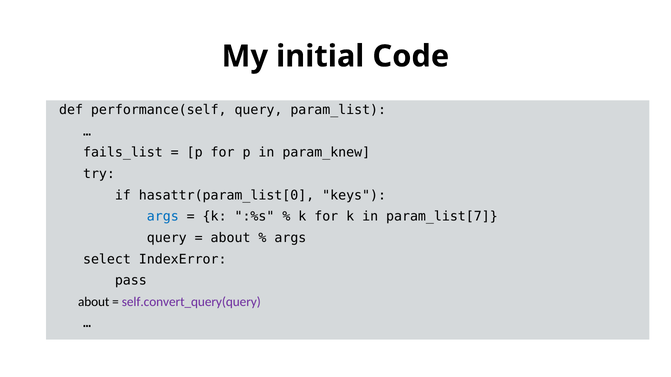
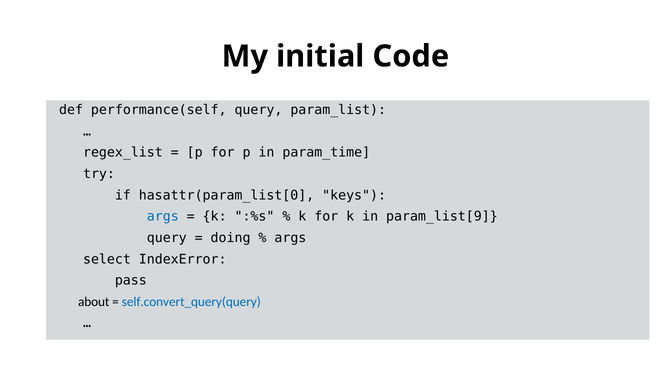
fails_list: fails_list -> regex_list
param_knew: param_knew -> param_time
param_list[7: param_list[7 -> param_list[9
about at (231, 238): about -> doing
self.convert_query(query colour: purple -> blue
